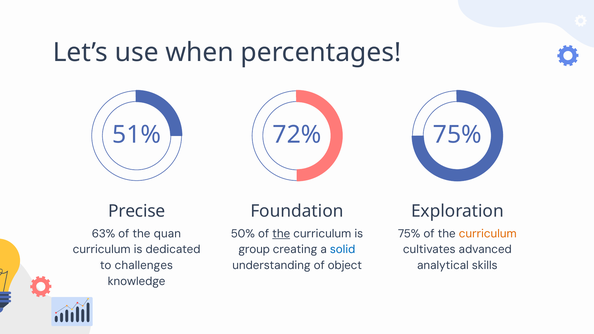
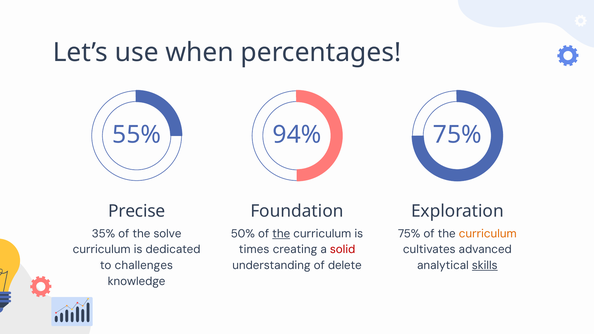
51%: 51% -> 55%
72%: 72% -> 94%
63%: 63% -> 35%
quan: quan -> solve
group: group -> times
solid colour: blue -> red
object: object -> delete
skills underline: none -> present
